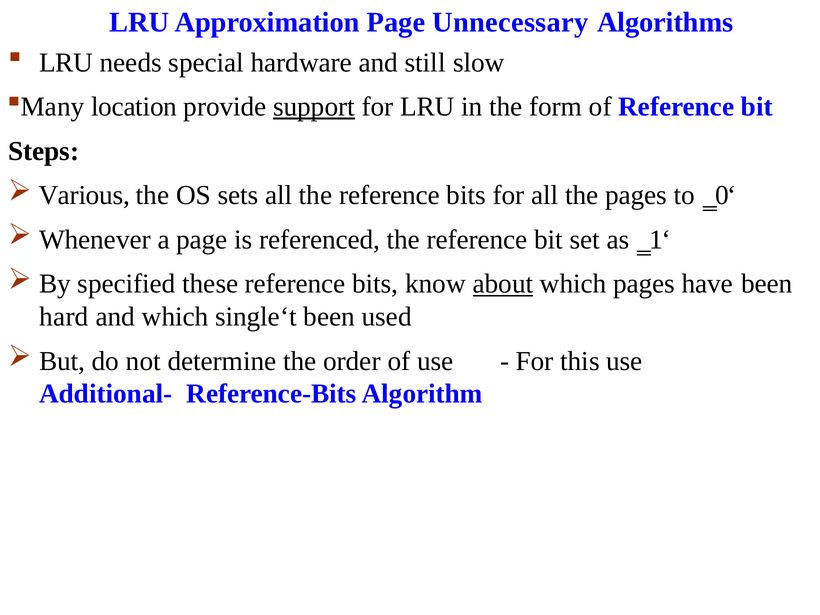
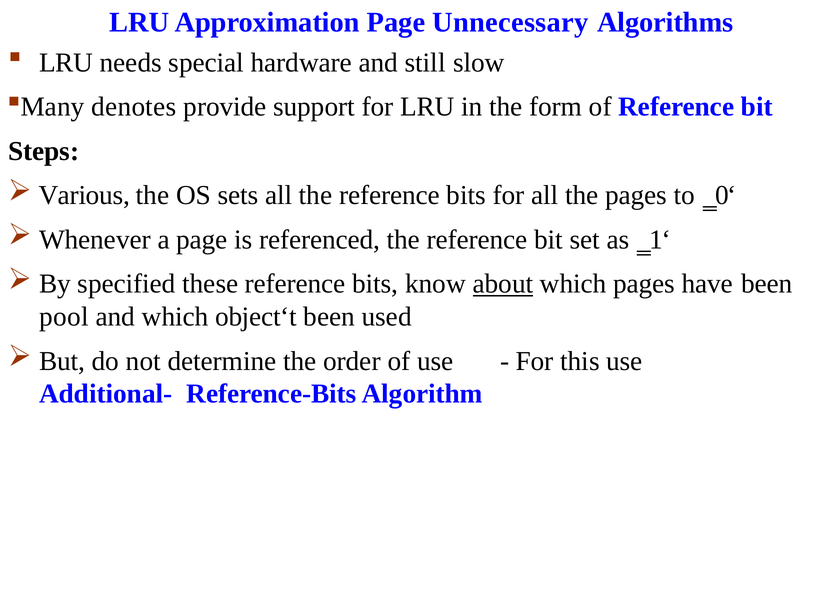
location: location -> denotes
support underline: present -> none
hard: hard -> pool
single‘t: single‘t -> object‘t
